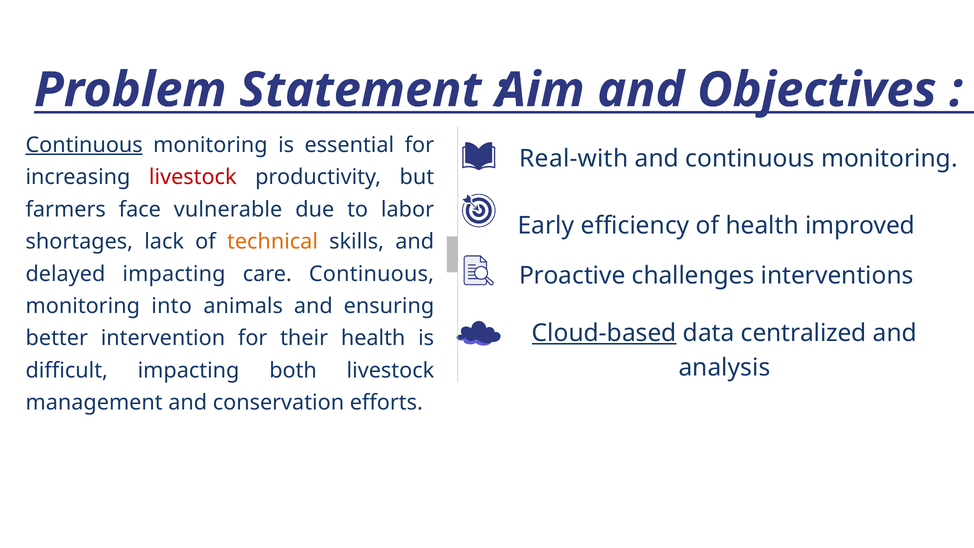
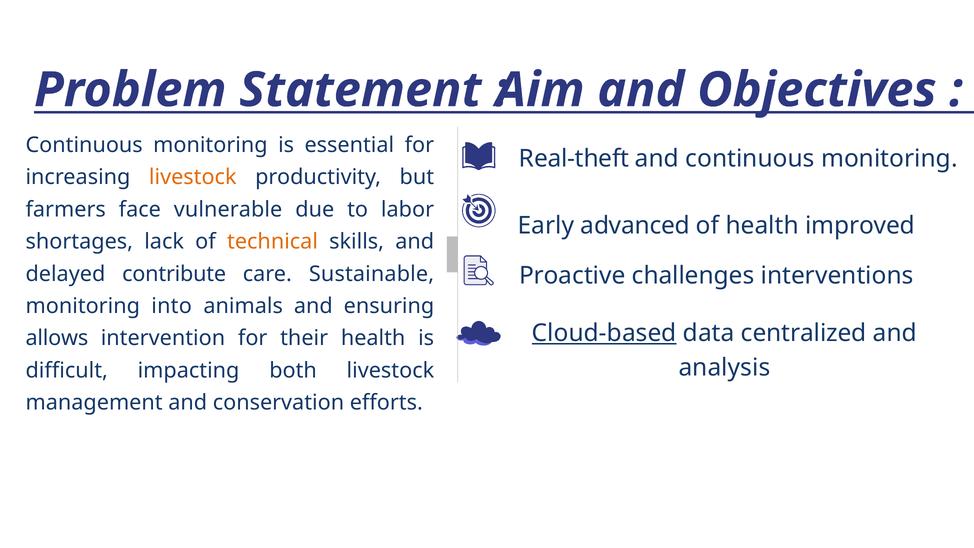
Continuous at (84, 145) underline: present -> none
Real-with: Real-with -> Real-theft
livestock at (193, 177) colour: red -> orange
efficiency: efficiency -> advanced
delayed impacting: impacting -> contribute
care Continuous: Continuous -> Sustainable
better: better -> allows
